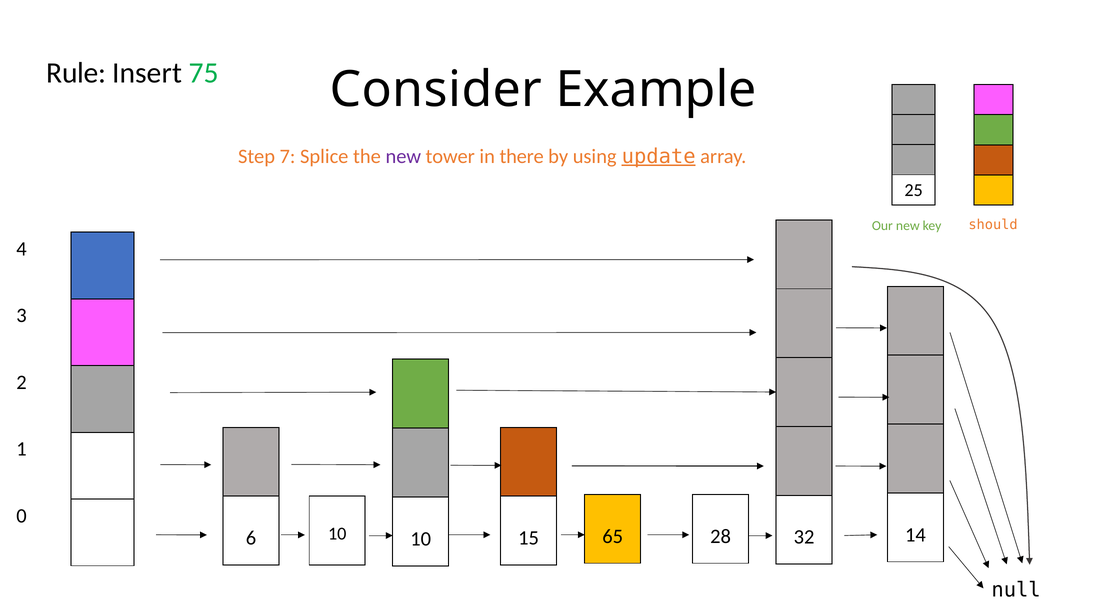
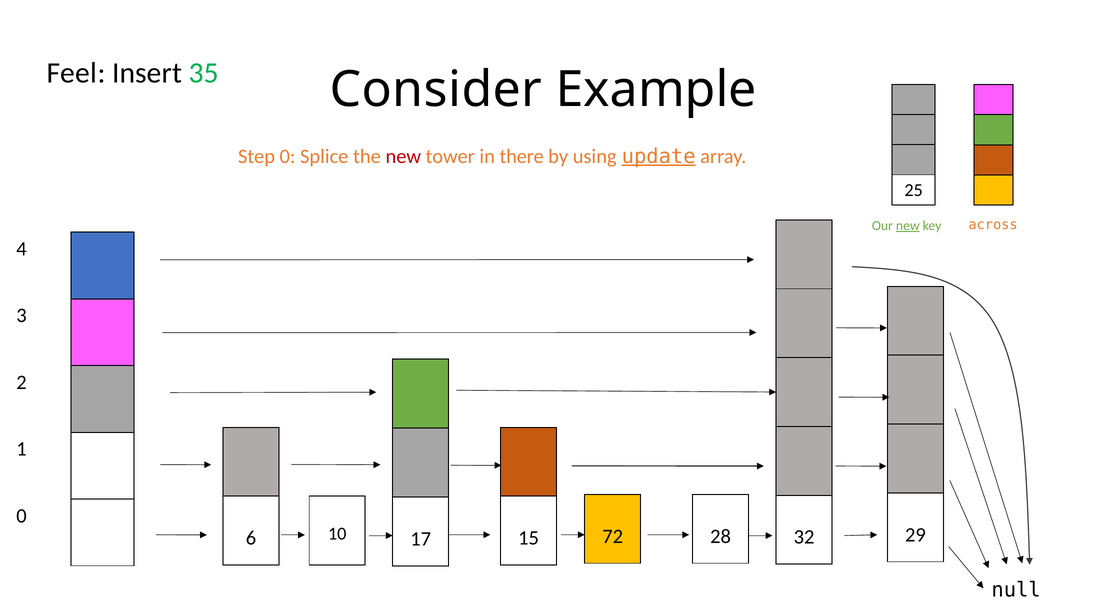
Rule: Rule -> Feel
75: 75 -> 35
Step 7: 7 -> 0
new at (403, 156) colour: purple -> red
new at (908, 225) underline: none -> present
should: should -> across
10 10: 10 -> 17
65: 65 -> 72
14: 14 -> 29
